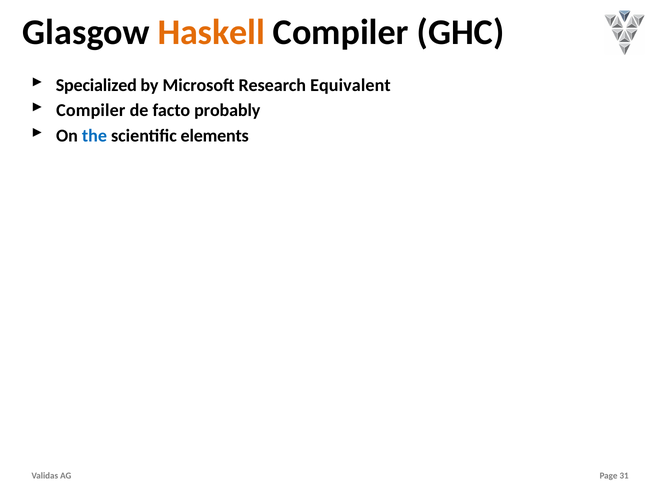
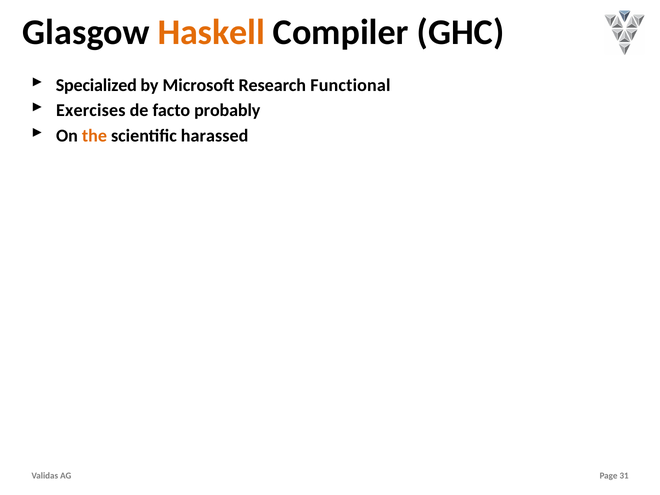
Equivalent: Equivalent -> Functional
Compiler at (91, 110): Compiler -> Exercises
the colour: blue -> orange
elements: elements -> harassed
